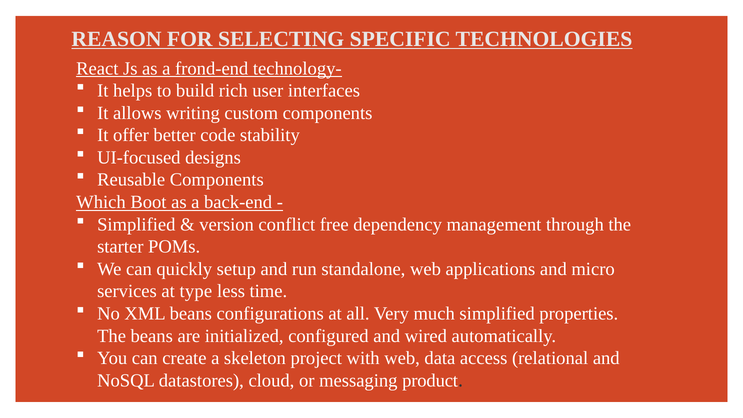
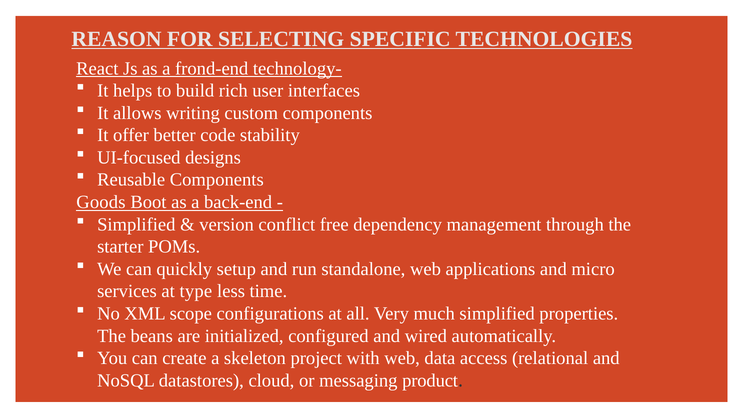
Which: Which -> Goods
XML beans: beans -> scope
